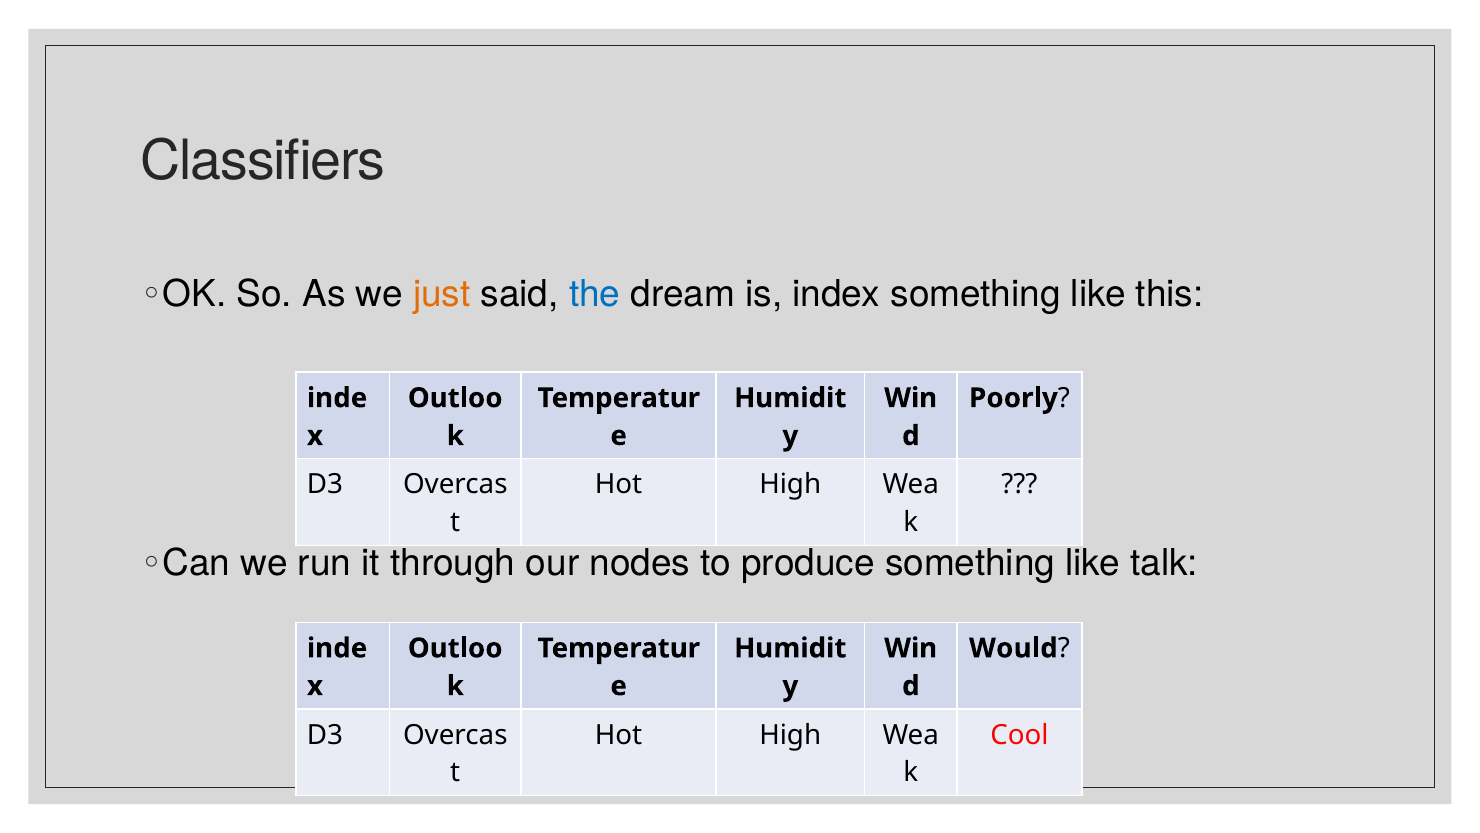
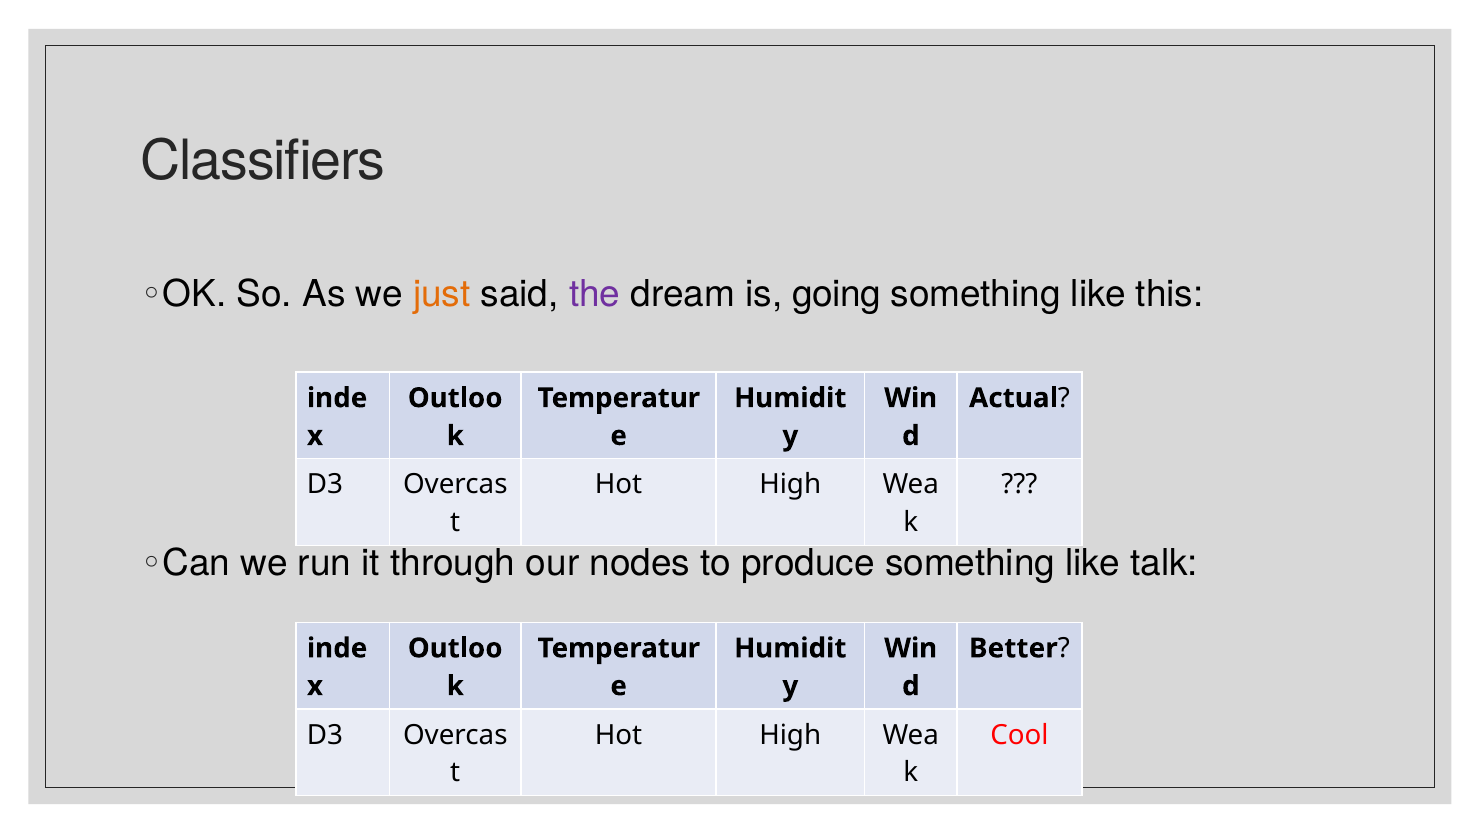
the colour: blue -> purple
index: index -> going
Poorly: Poorly -> Actual
Would: Would -> Better
